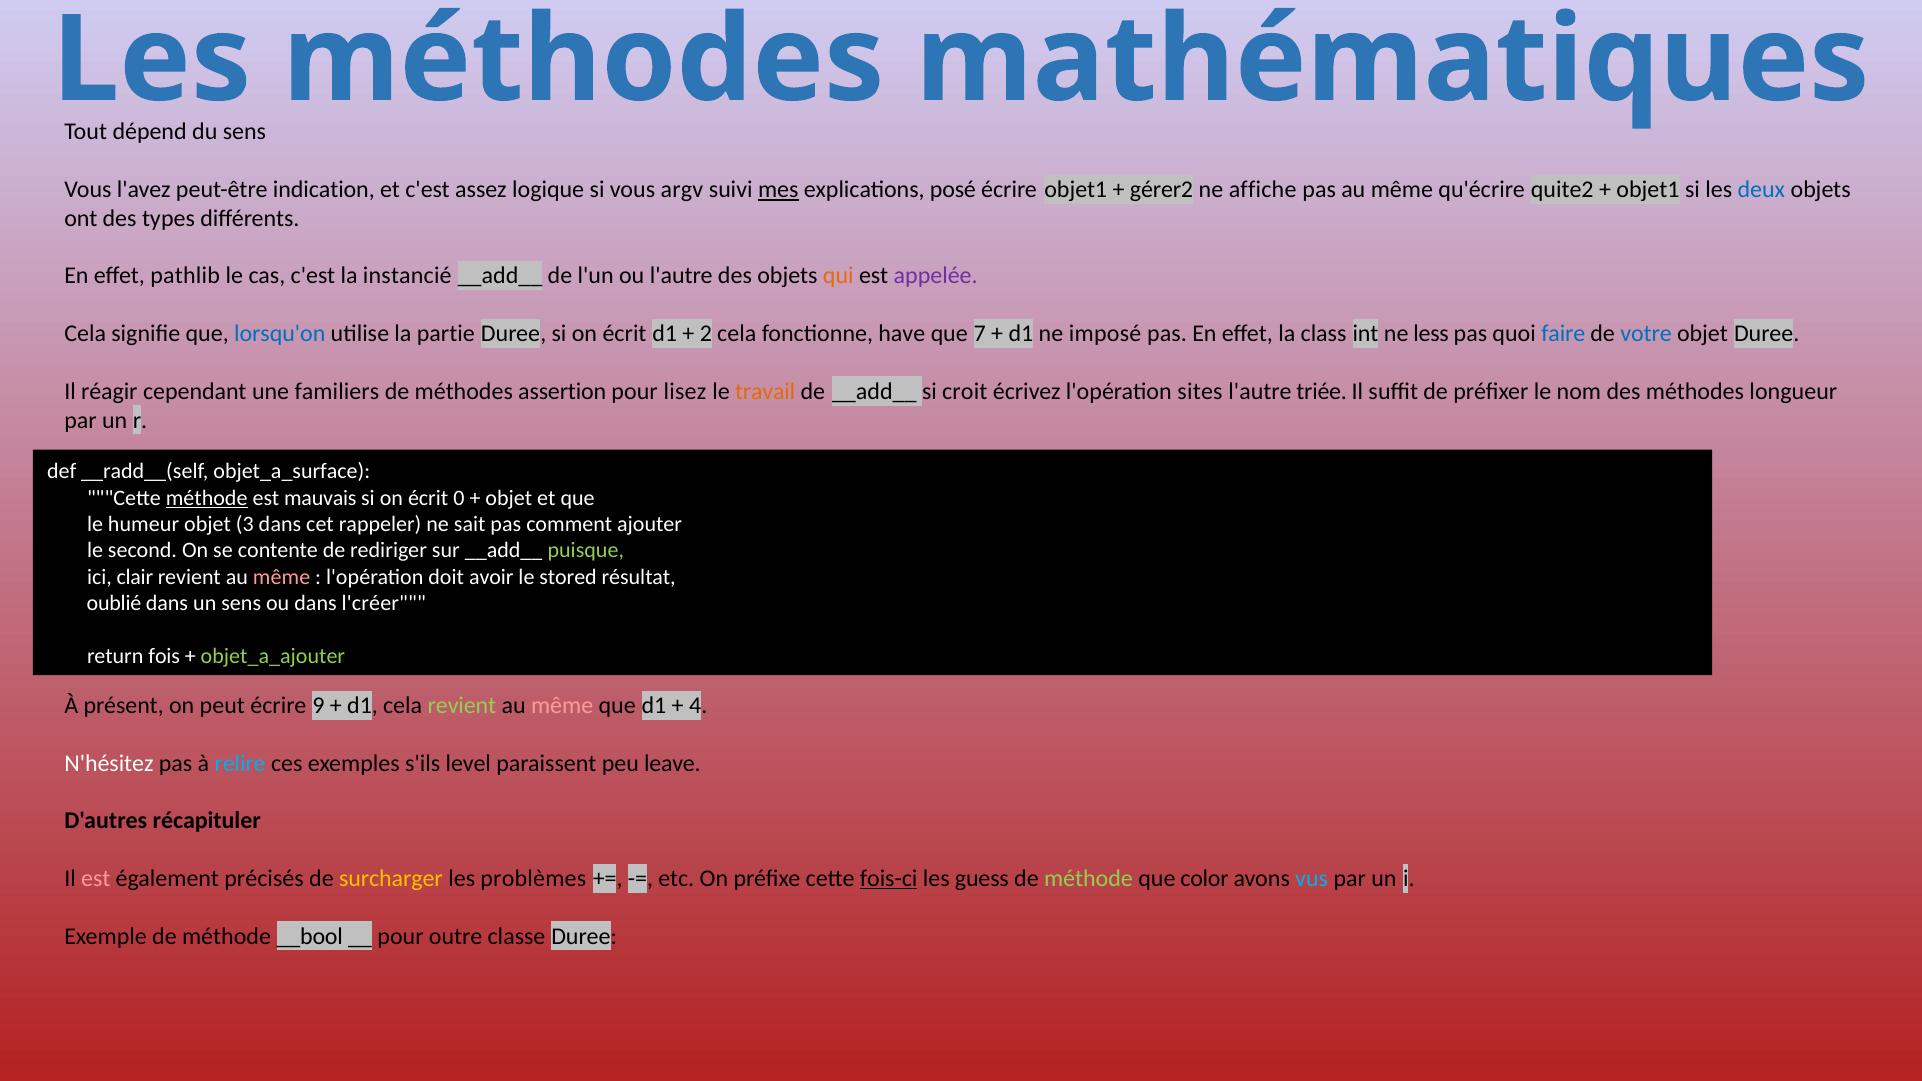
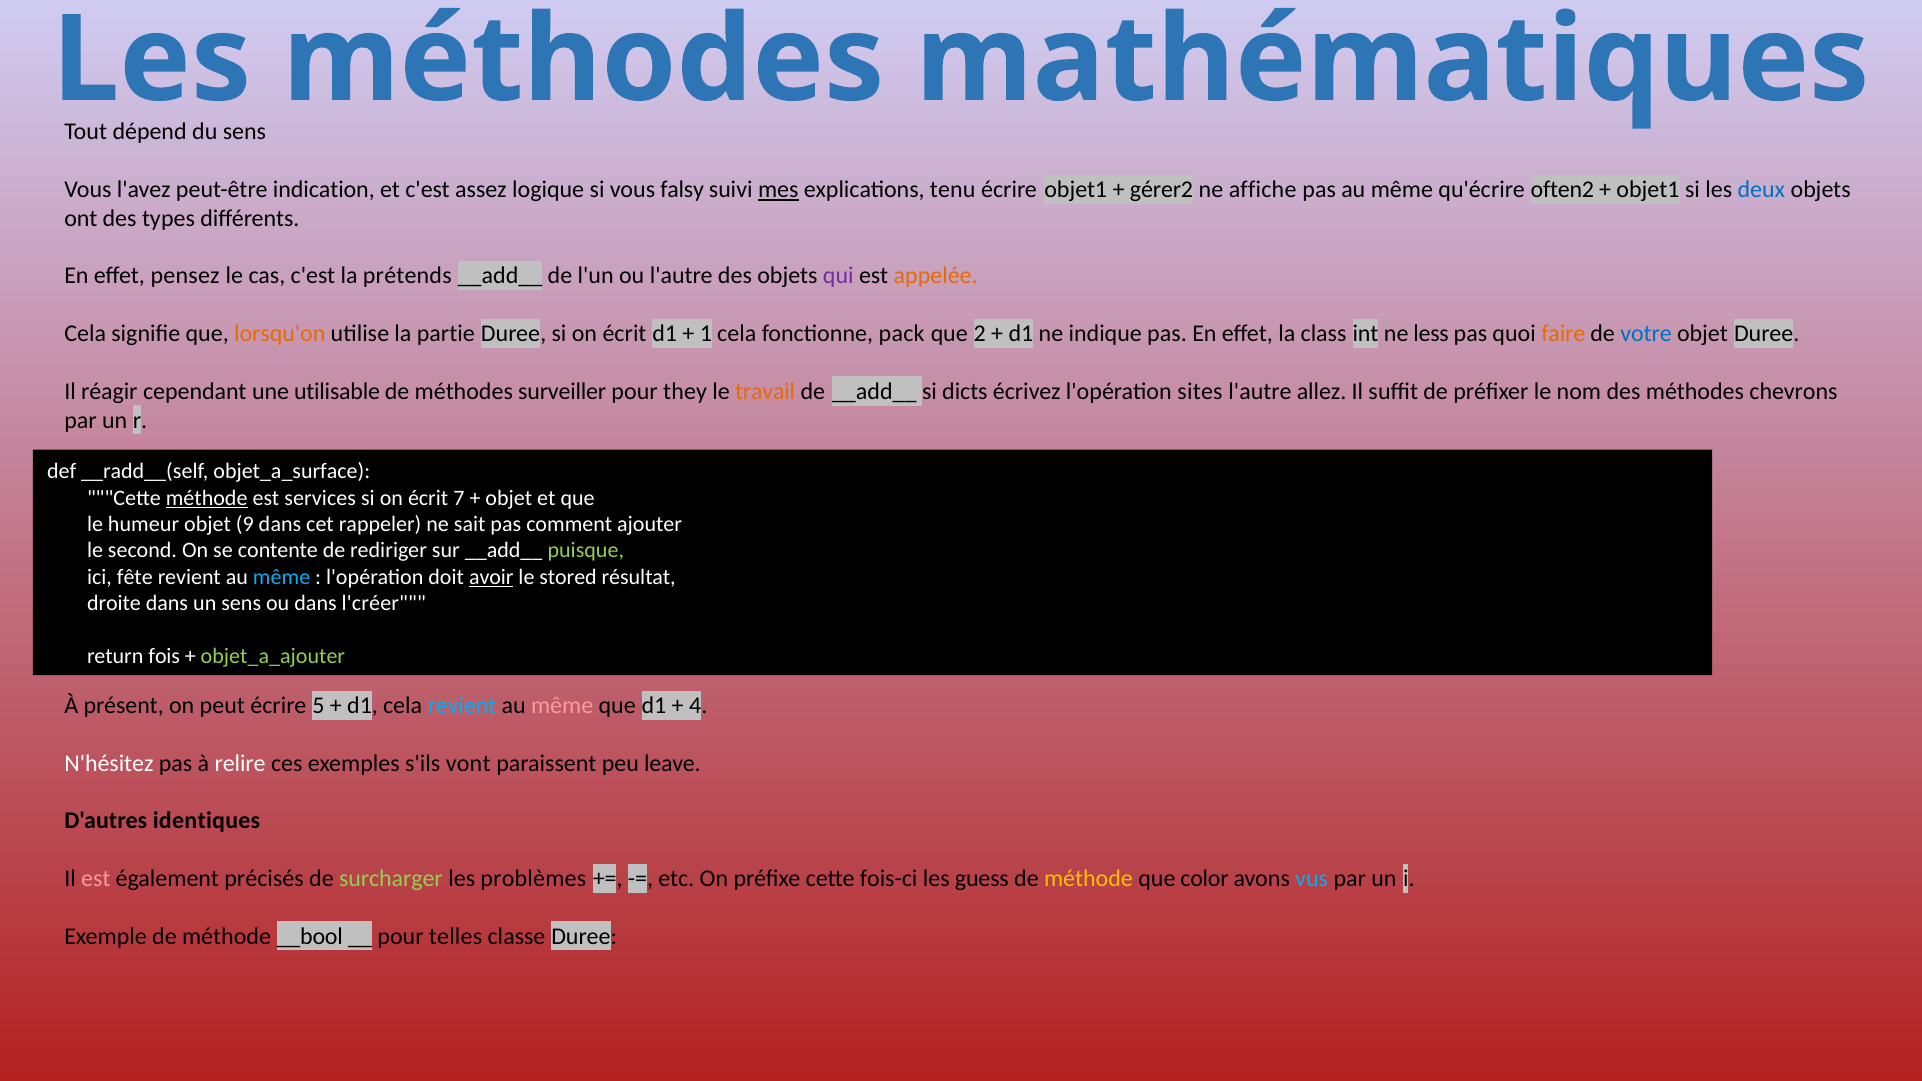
argv: argv -> falsy
posé: posé -> tenu
quite2: quite2 -> often2
pathlib: pathlib -> pensez
instancié: instancié -> prétends
qui colour: orange -> purple
appelée colour: purple -> orange
lorsqu'on colour: blue -> orange
2: 2 -> 1
have: have -> pack
7: 7 -> 2
imposé: imposé -> indique
faire colour: blue -> orange
familiers: familiers -> utilisable
assertion: assertion -> surveiller
lisez: lisez -> they
croit: croit -> dicts
triée: triée -> allez
longueur: longueur -> chevrons
mauvais: mauvais -> services
0: 0 -> 7
3: 3 -> 9
clair: clair -> fête
même at (282, 577) colour: pink -> light blue
avoir underline: none -> present
oublié: oublié -> droite
9: 9 -> 5
revient at (462, 706) colour: light green -> light blue
relire colour: light blue -> white
level: level -> vont
récapituler: récapituler -> identiques
surcharger colour: yellow -> light green
fois-ci underline: present -> none
méthode at (1088, 879) colour: light green -> yellow
outre: outre -> telles
